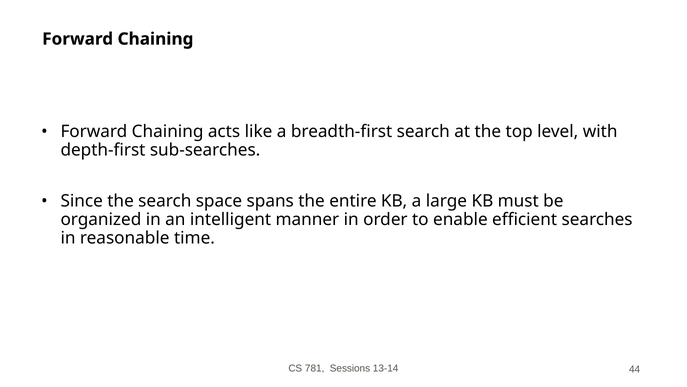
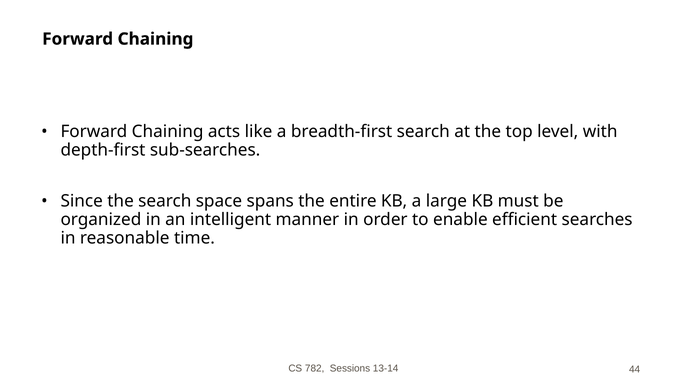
781: 781 -> 782
